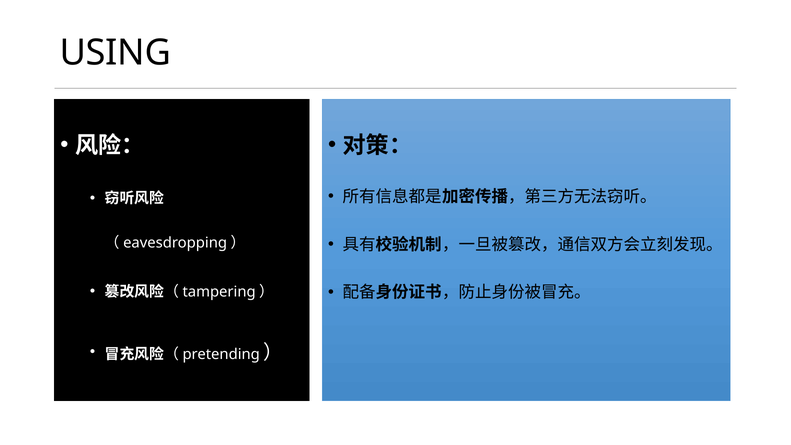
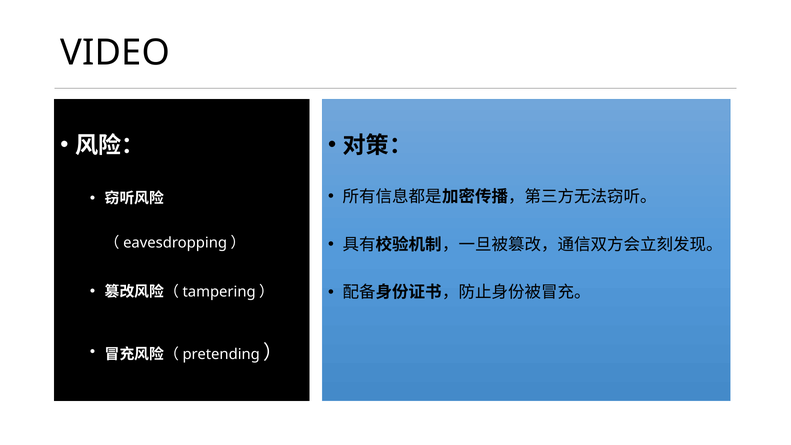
USING: USING -> VIDEO
